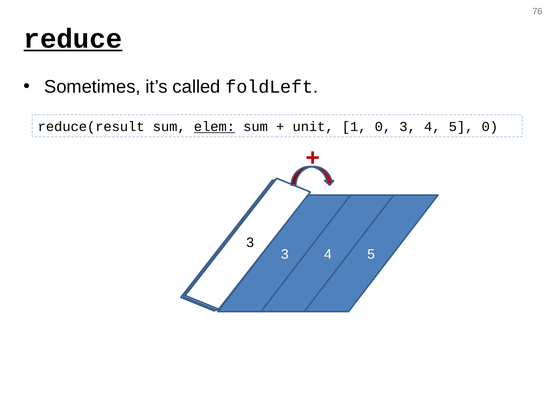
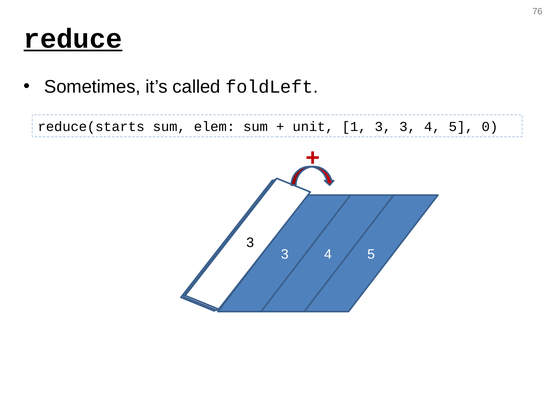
reduce(result: reduce(result -> reduce(starts
elem underline: present -> none
1 0: 0 -> 3
